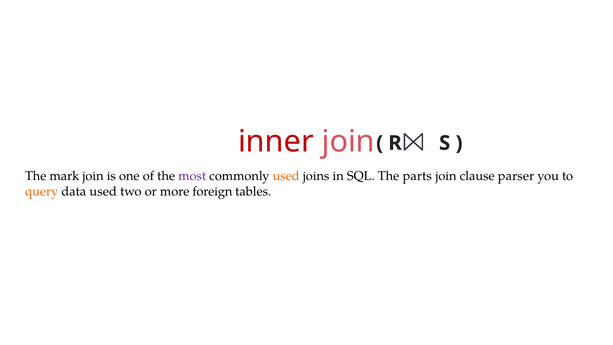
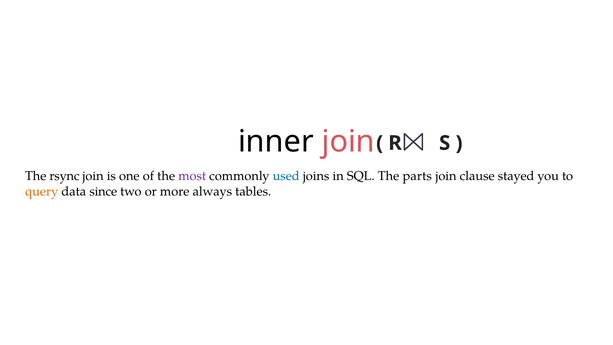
inner colour: red -> black
mark: mark -> rsync
used at (286, 176) colour: orange -> blue
parser: parser -> stayed
data used: used -> since
foreign: foreign -> always
